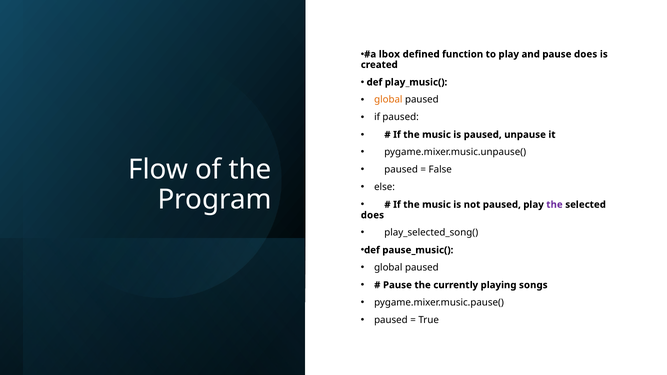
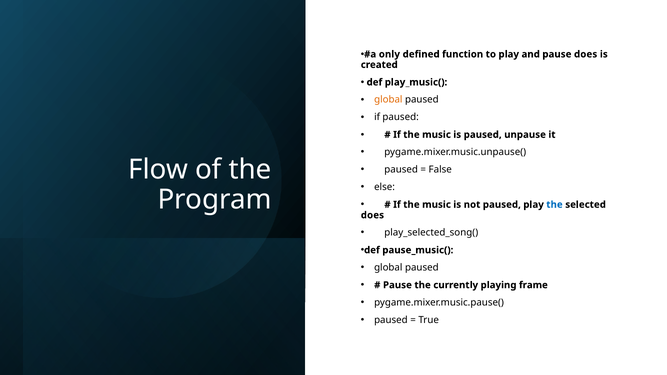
lbox: lbox -> only
the at (555, 205) colour: purple -> blue
songs: songs -> frame
